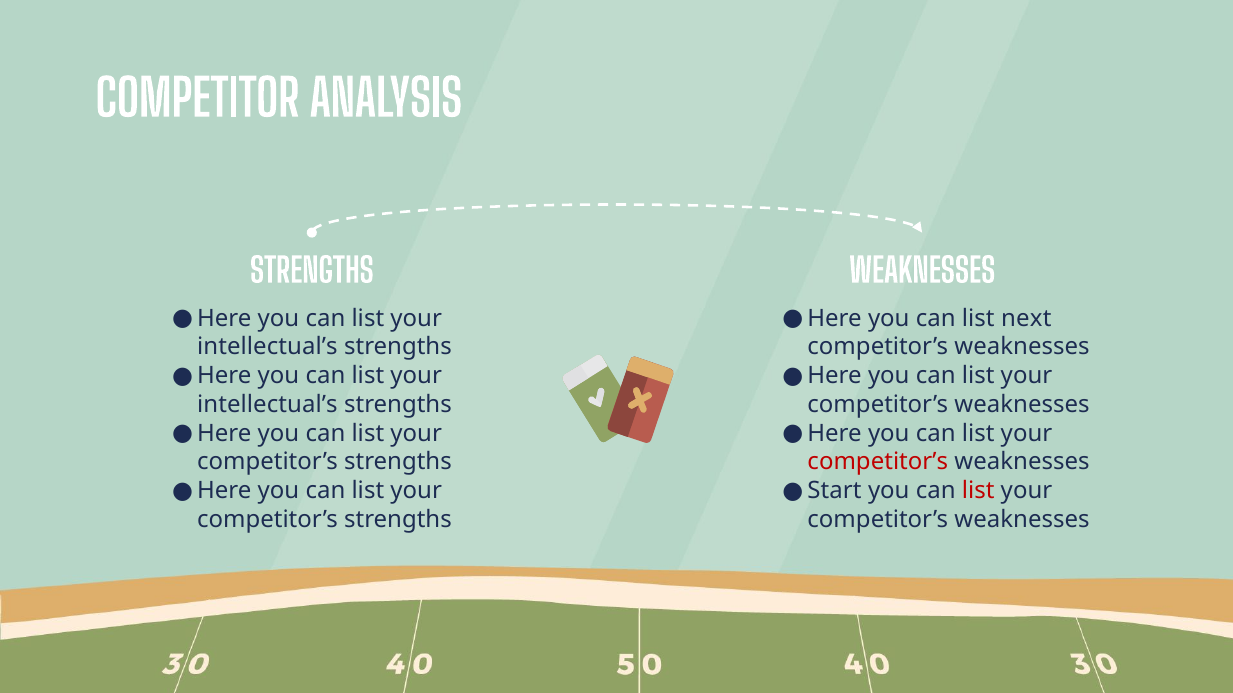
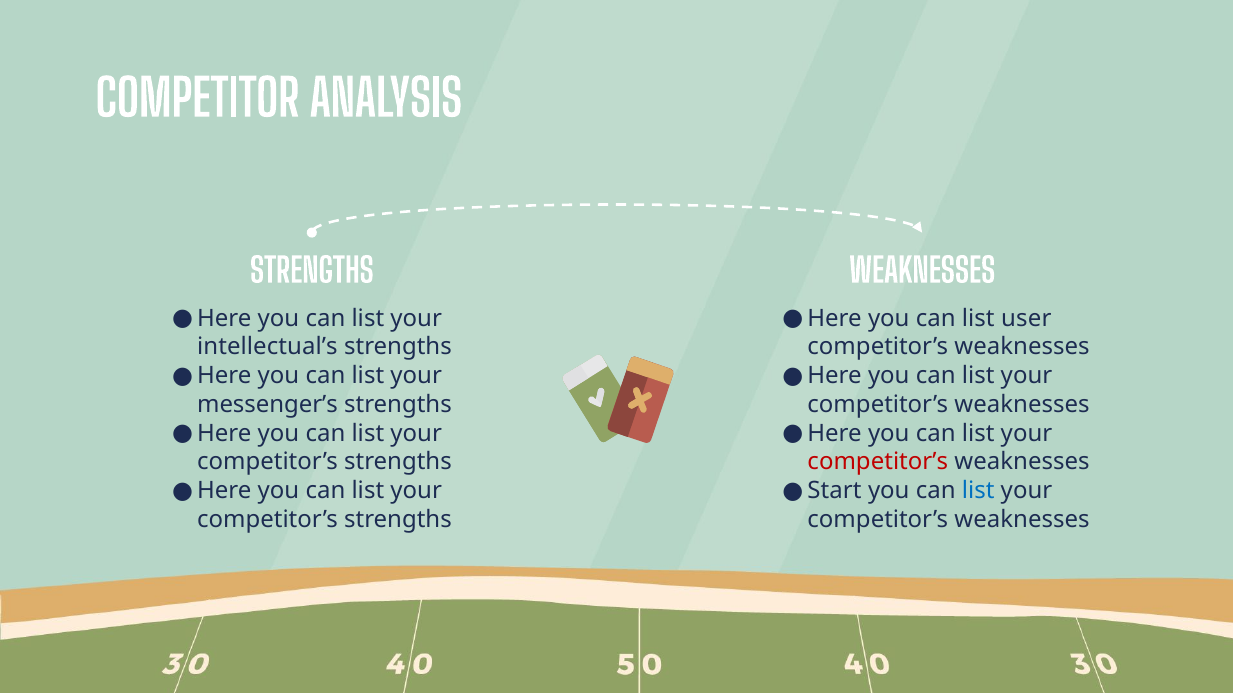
next: next -> user
intellectual’s at (267, 405): intellectual’s -> messenger’s
list at (978, 491) colour: red -> blue
